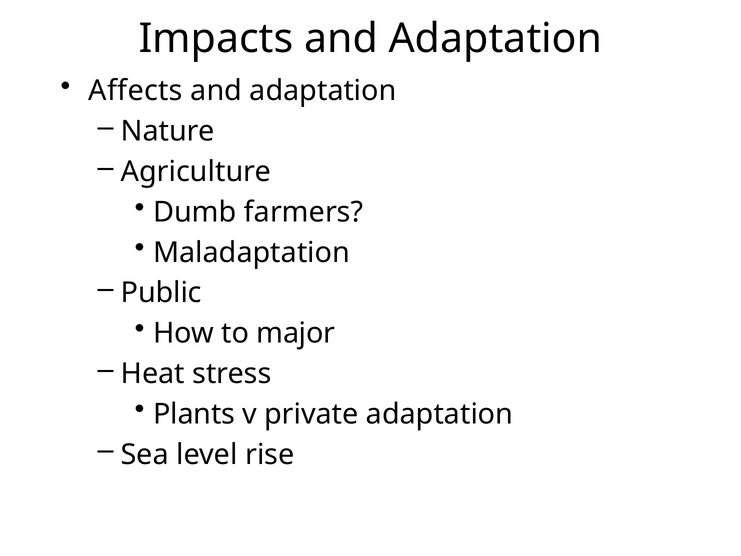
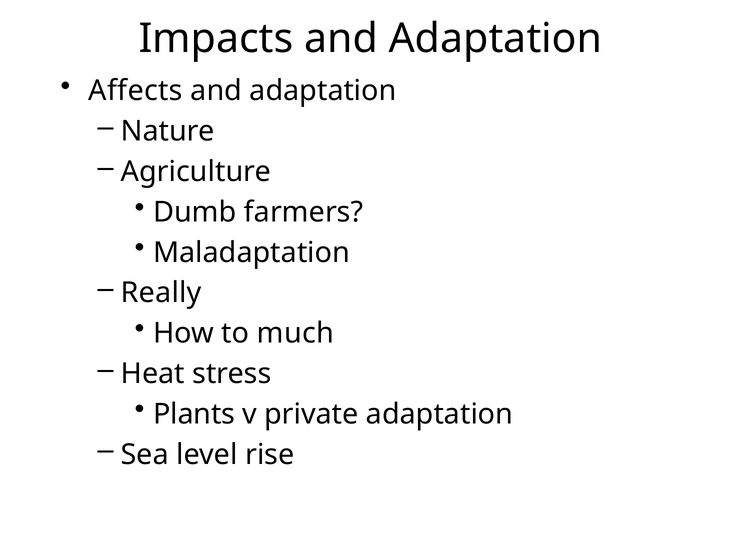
Public: Public -> Really
major: major -> much
